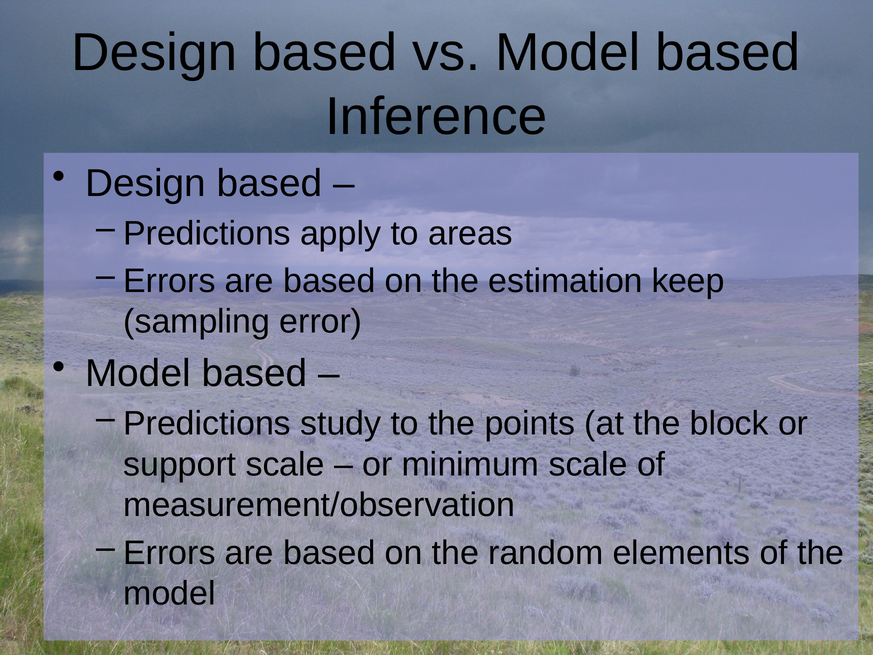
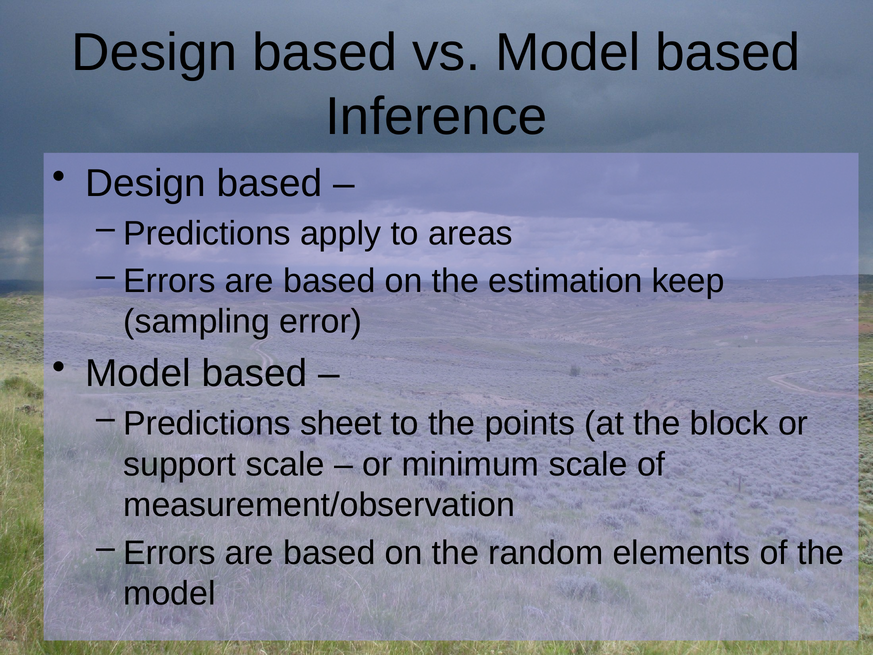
study: study -> sheet
